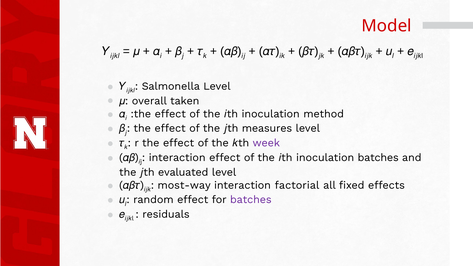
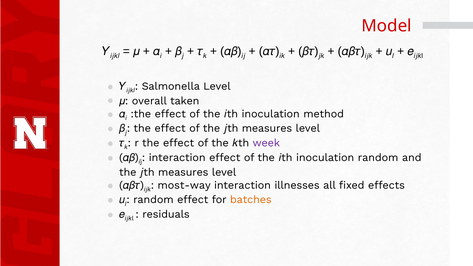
inoculation batches: batches -> random
evaluated at (183, 172): evaluated -> measures
factorial: factorial -> illnesses
batches at (251, 200) colour: purple -> orange
